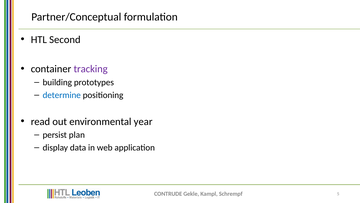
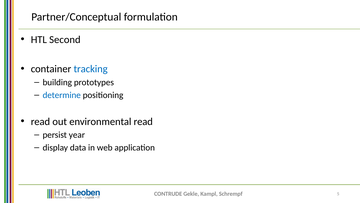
tracking colour: purple -> blue
environmental year: year -> read
plan: plan -> year
